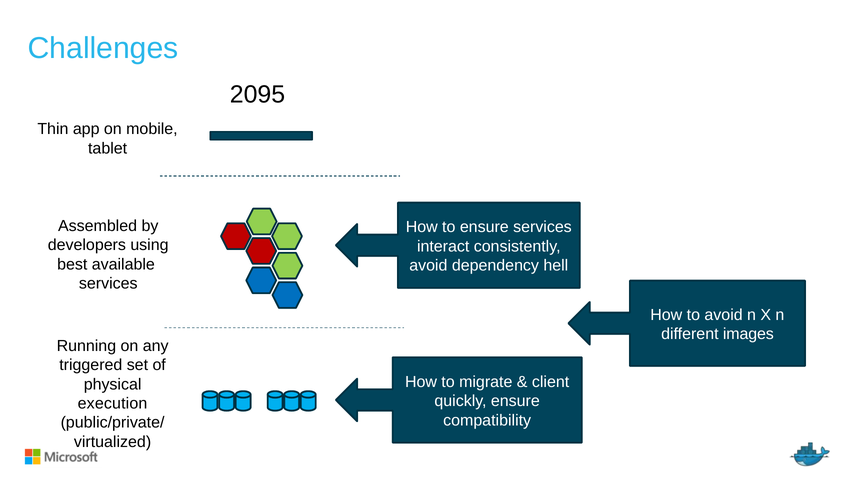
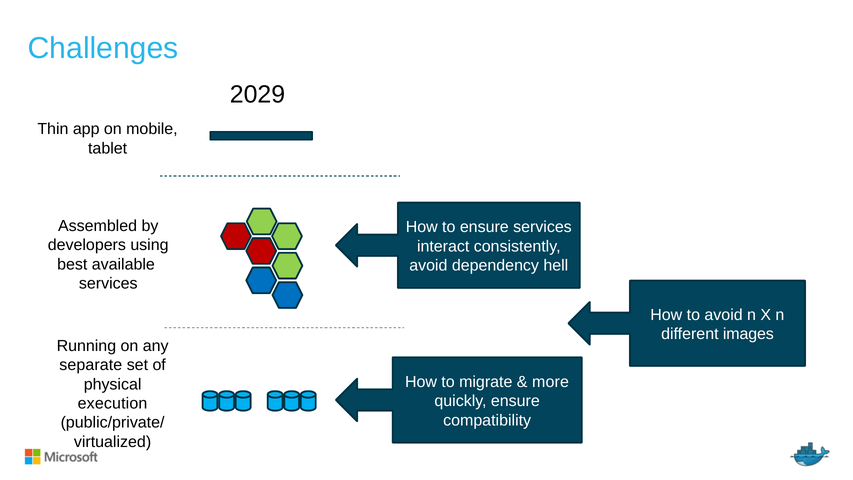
2095: 2095 -> 2029
triggered: triggered -> separate
client: client -> more
